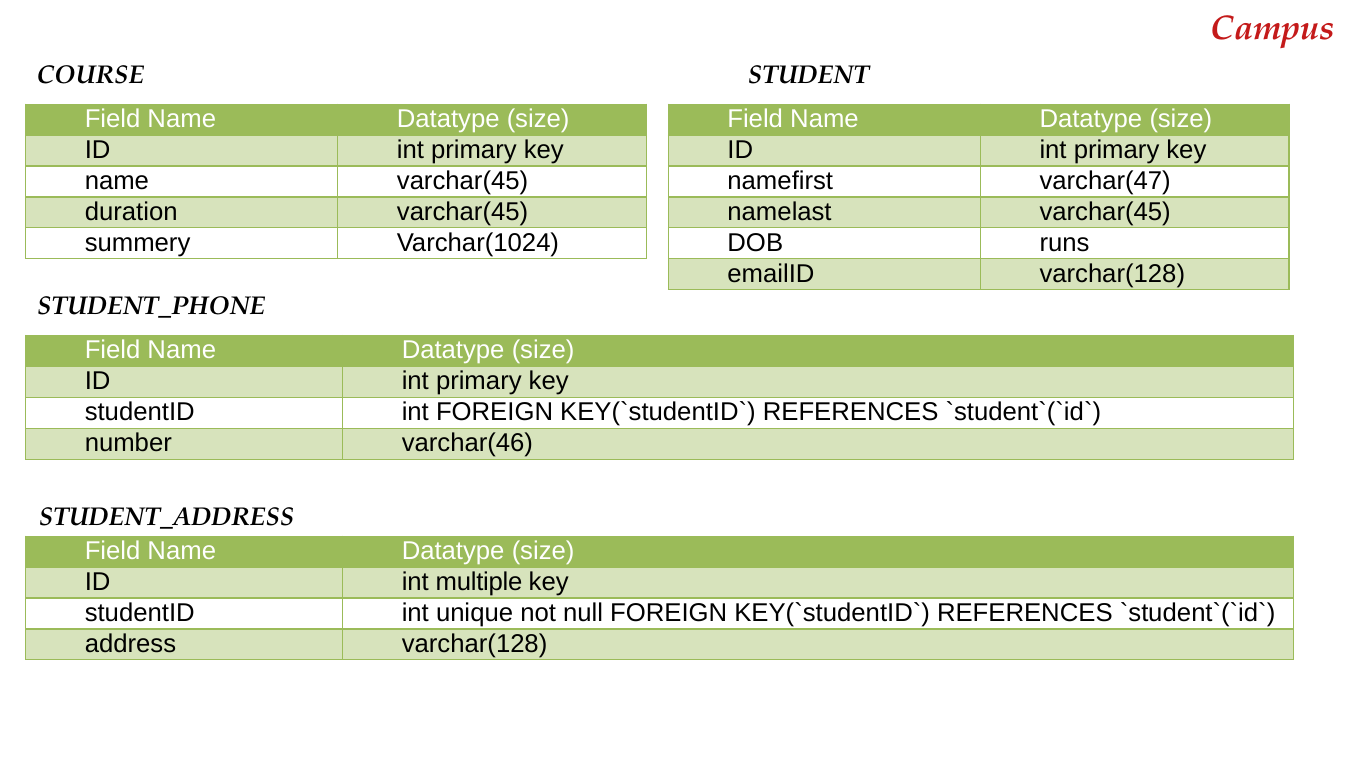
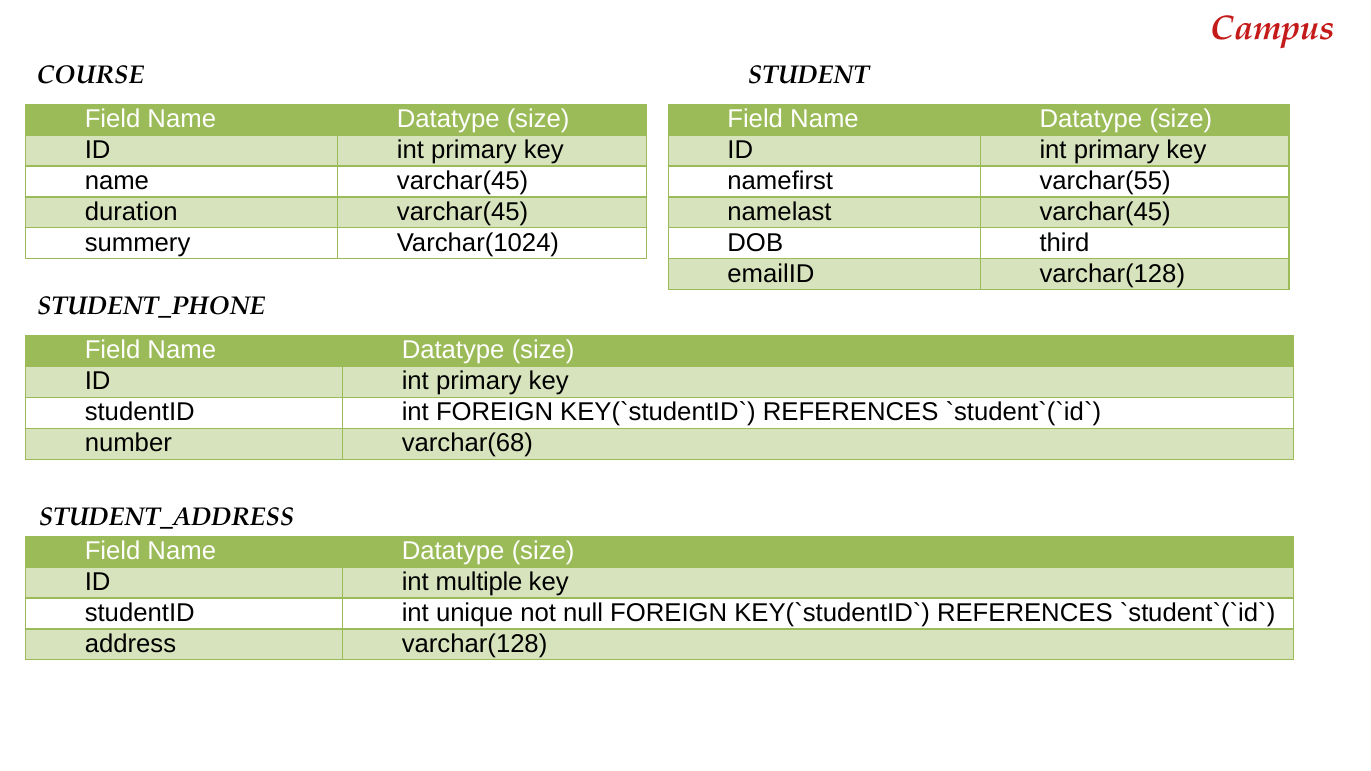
varchar(47: varchar(47 -> varchar(55
runs: runs -> third
varchar(46: varchar(46 -> varchar(68
